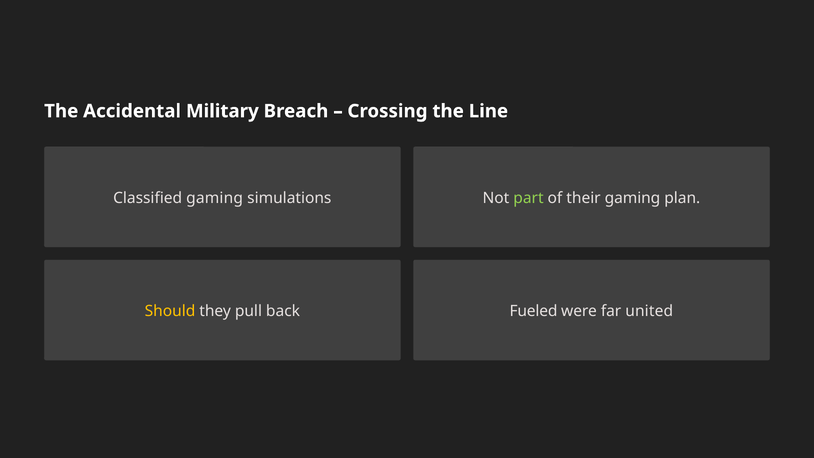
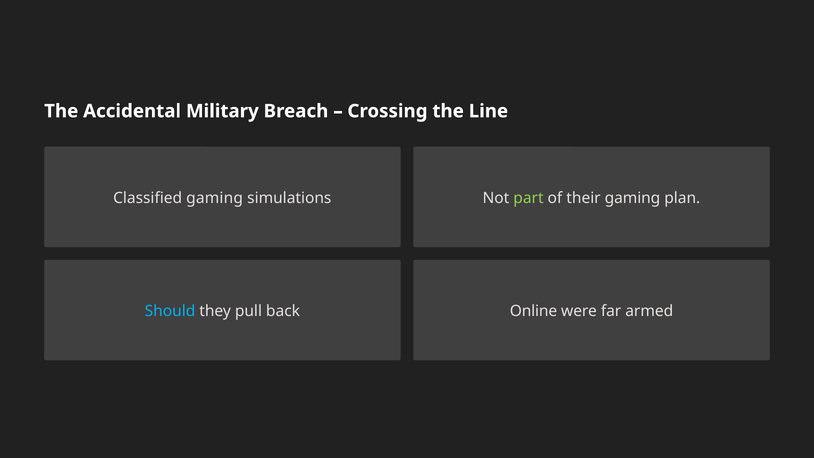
Should colour: yellow -> light blue
Fueled: Fueled -> Online
united: united -> armed
